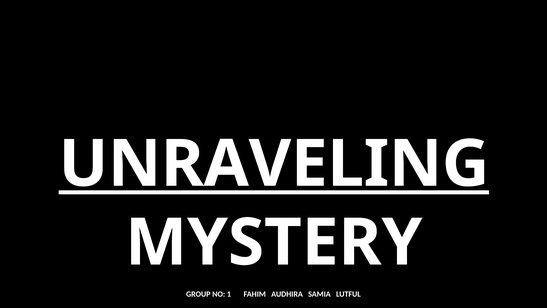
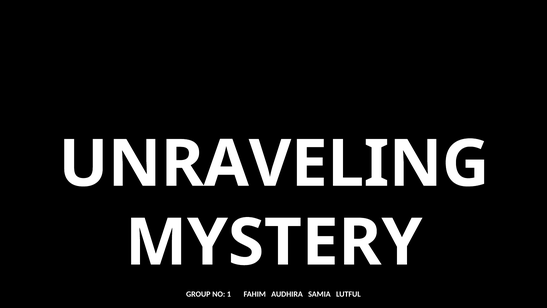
UNRAVELING underline: present -> none
